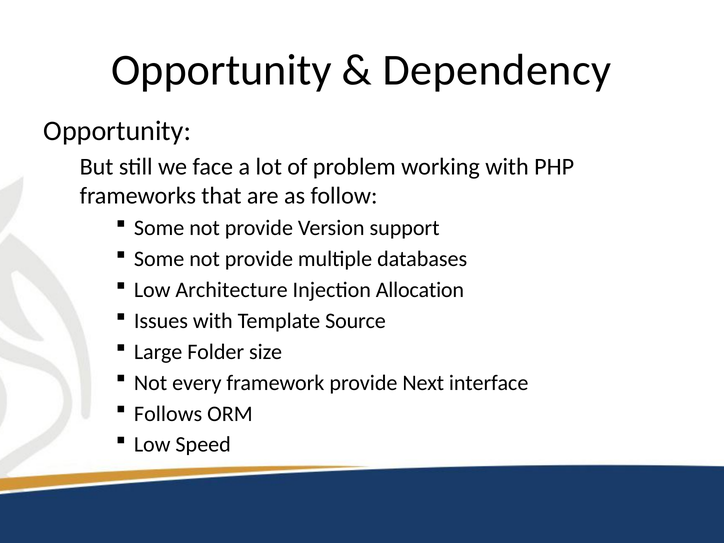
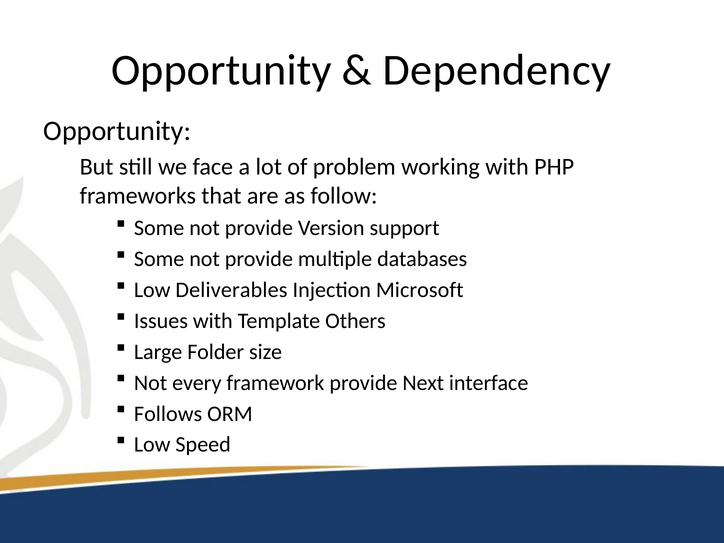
Architecture: Architecture -> Deliverables
Allocation: Allocation -> Microsoft
Source: Source -> Others
